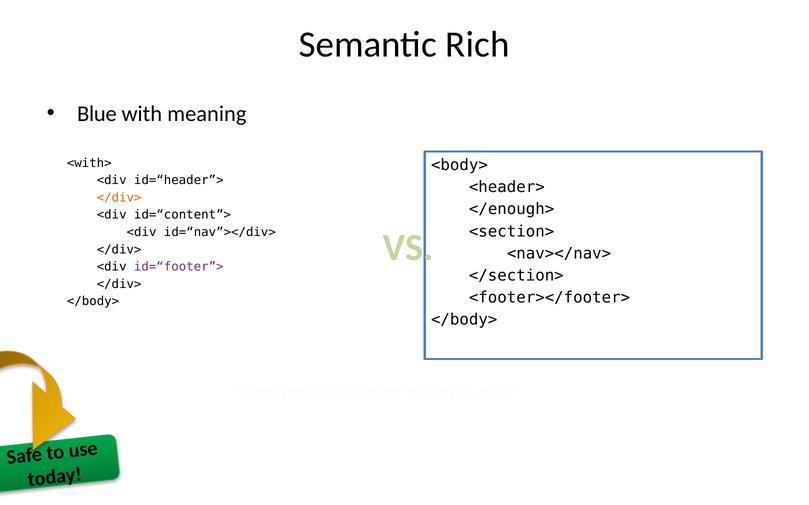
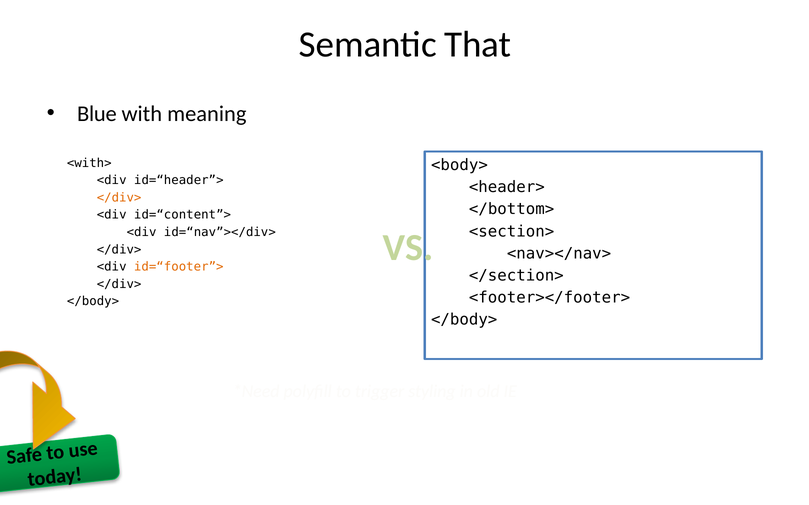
Rich: Rich -> That
</enough>: </enough> -> </bottom>
id=“footer”> colour: purple -> orange
